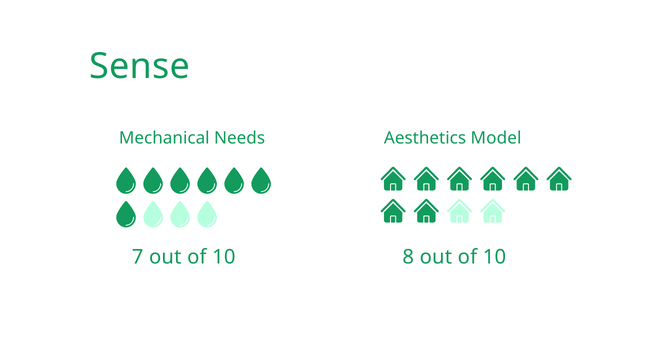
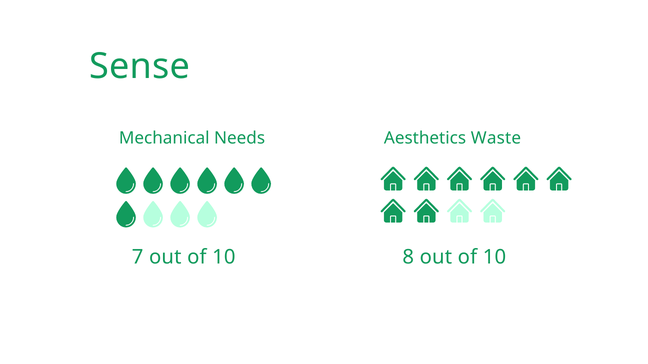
Model: Model -> Waste
